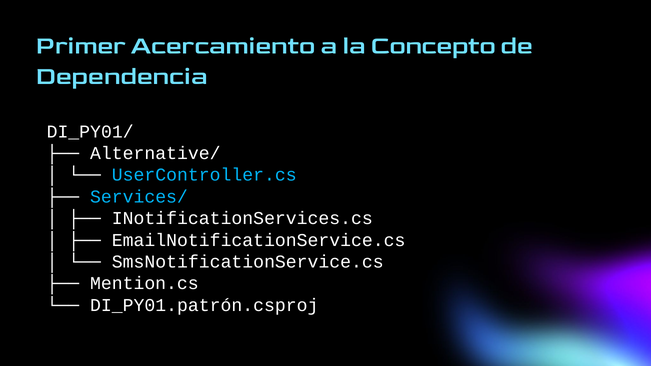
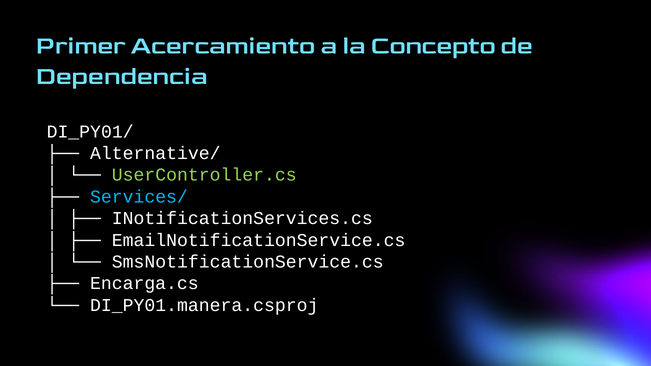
UserController.cs colour: light blue -> light green
Mention.cs: Mention.cs -> Encarga.cs
DI_PY01.patrón.csproj: DI_PY01.patrón.csproj -> DI_PY01.manera.csproj
